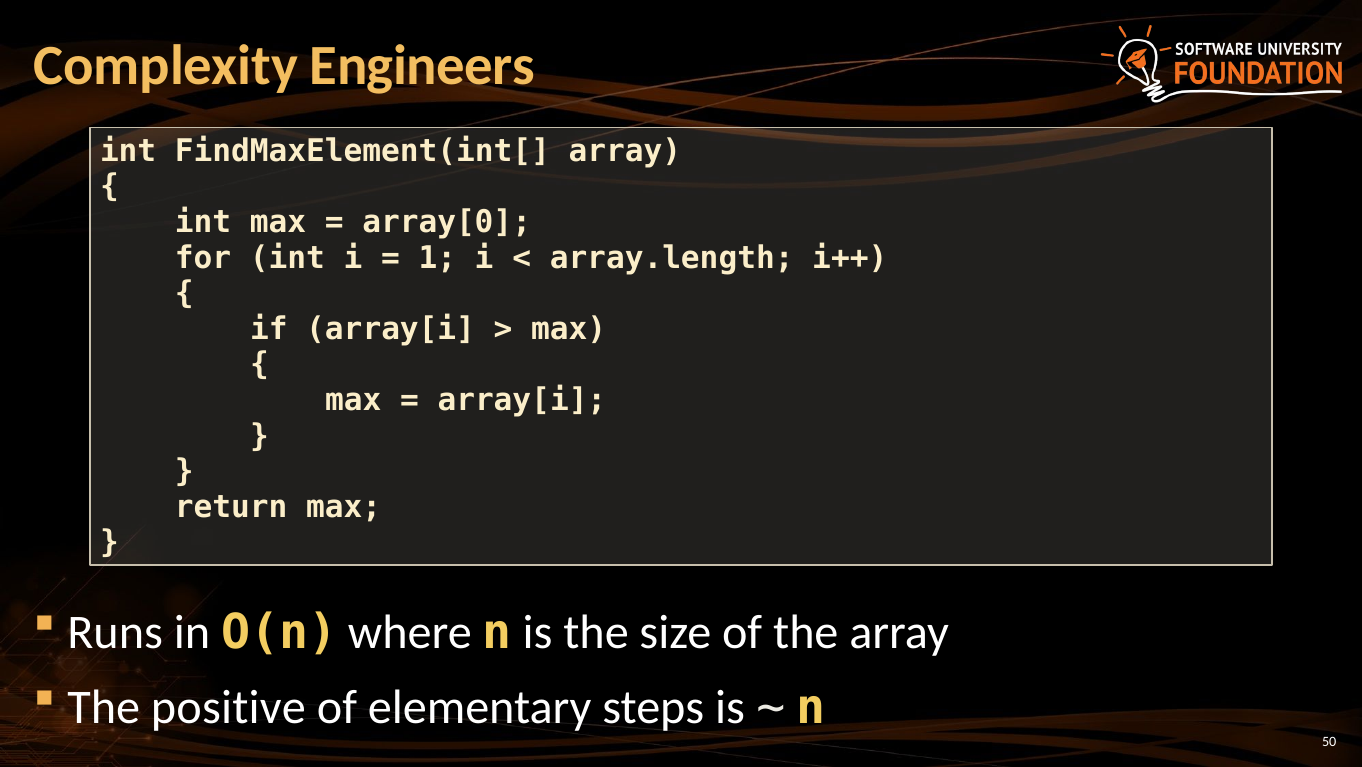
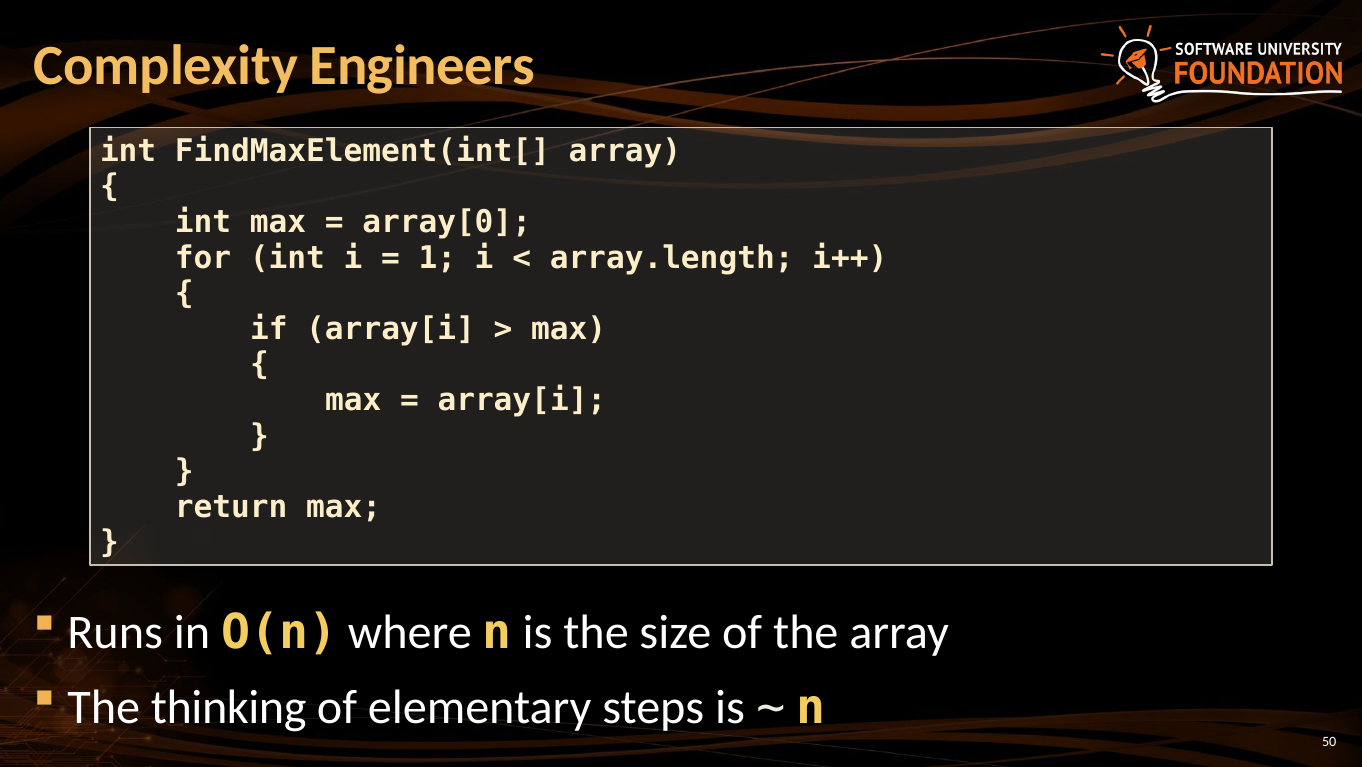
positive: positive -> thinking
